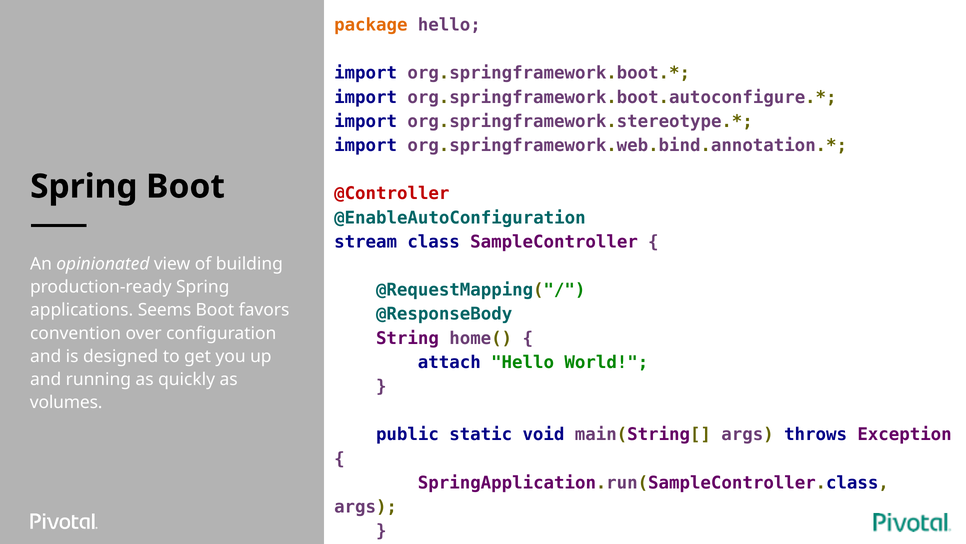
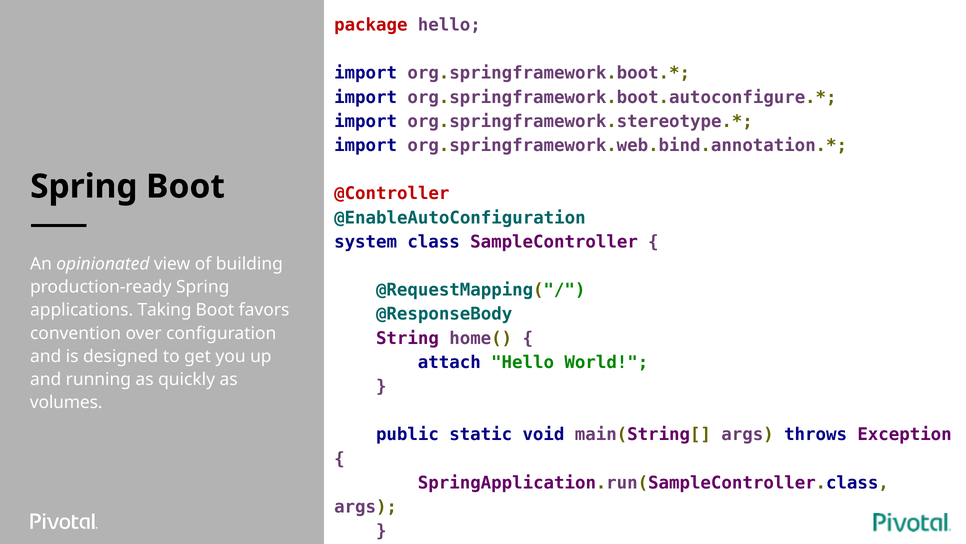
package colour: orange -> red
stream: stream -> system
Seems: Seems -> Taking
